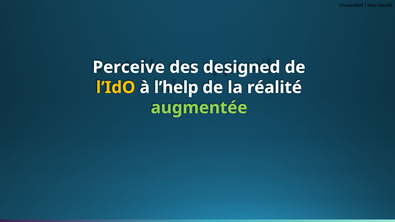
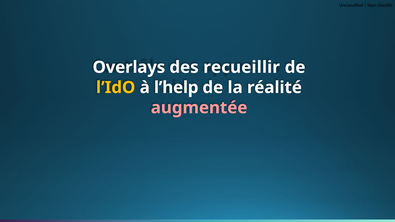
Perceive: Perceive -> Overlays
designed: designed -> recueillir
augmentée colour: light green -> pink
